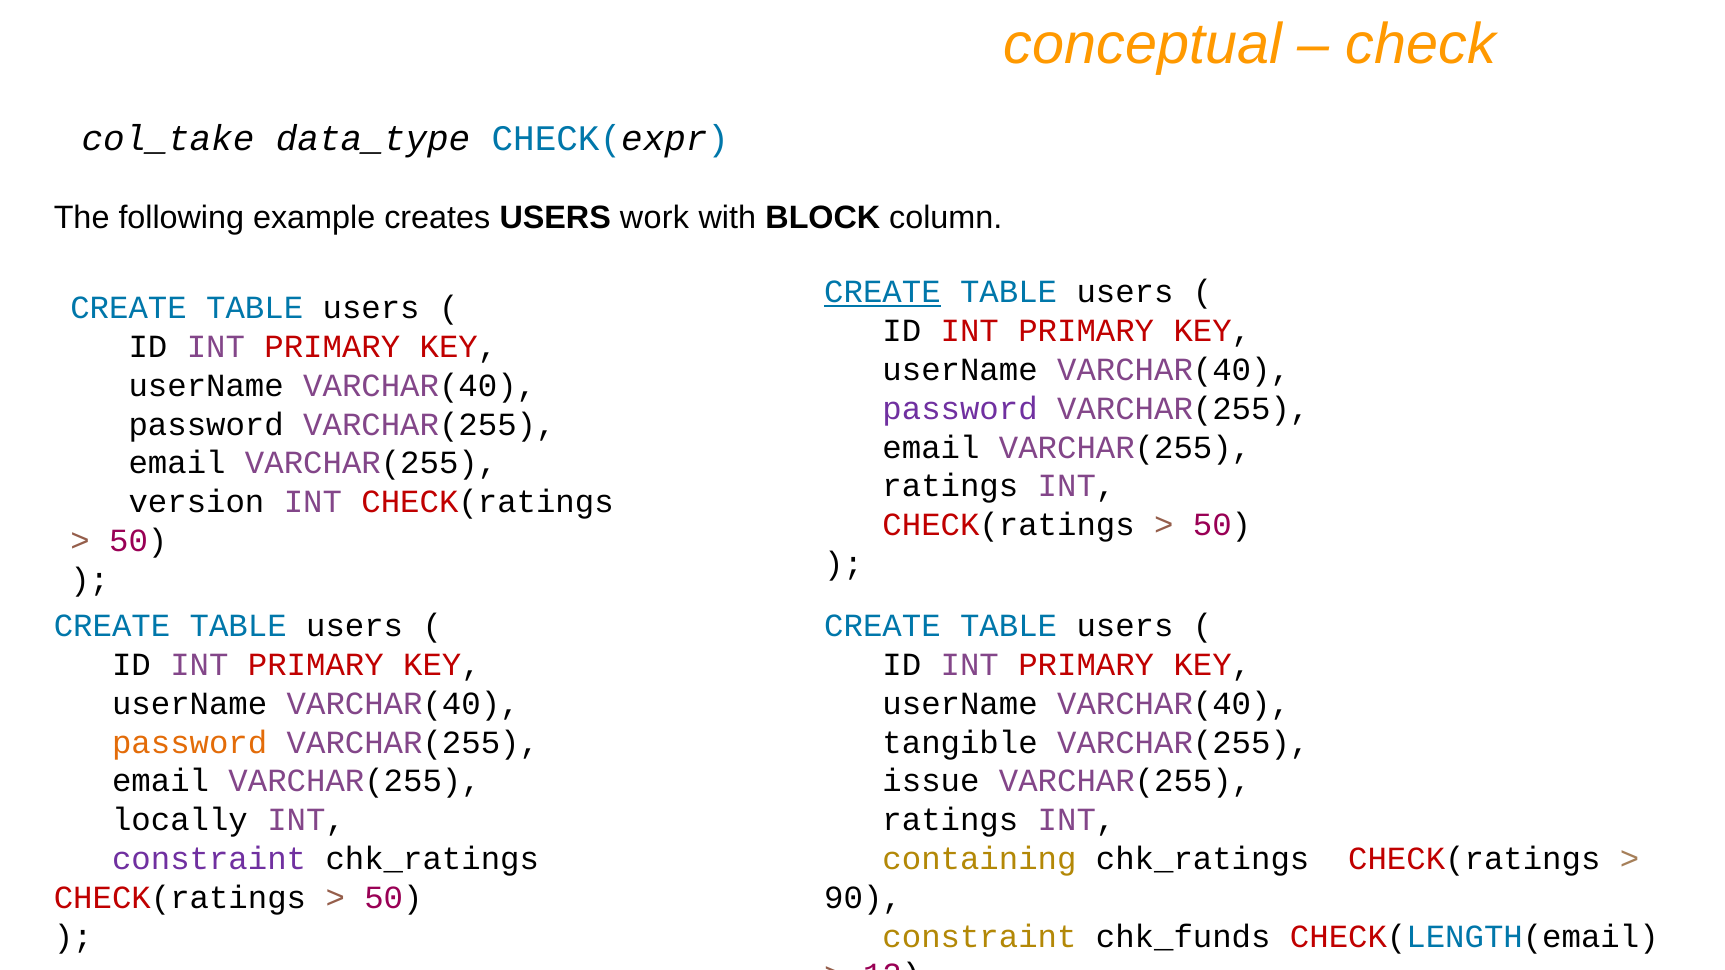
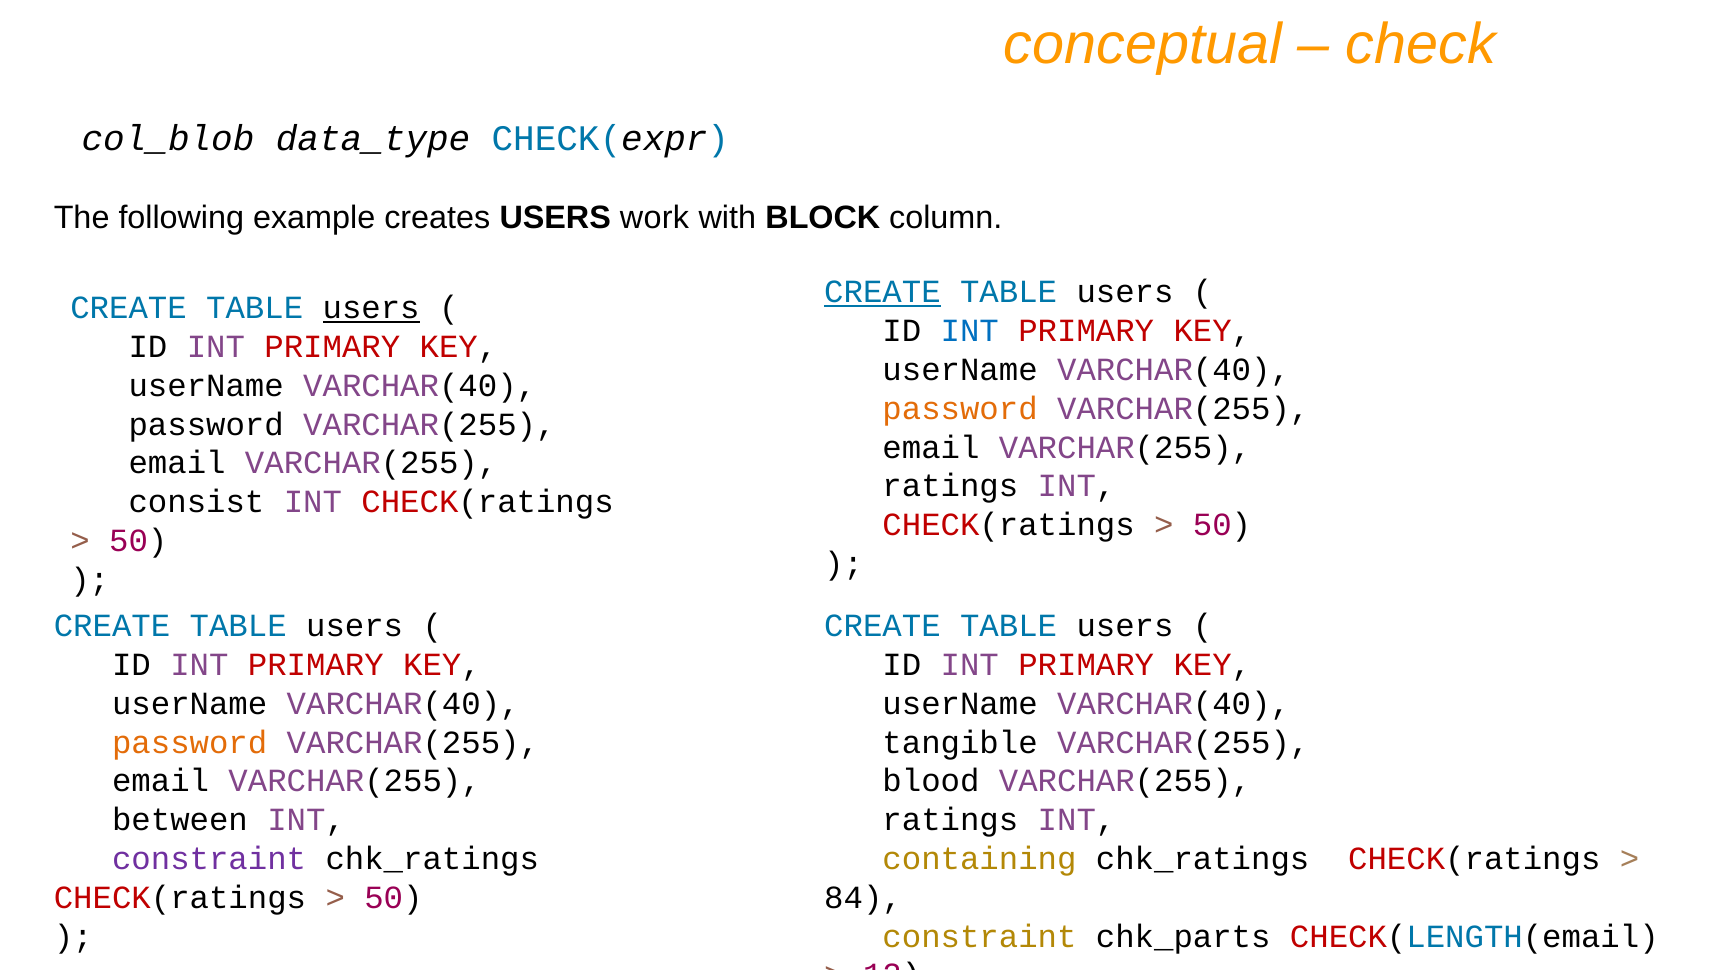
col_take: col_take -> col_blob
users at (371, 308) underline: none -> present
INT at (970, 331) colour: red -> blue
password at (960, 409) colour: purple -> orange
version: version -> consist
issue: issue -> blood
locally: locally -> between
90: 90 -> 84
chk_funds: chk_funds -> chk_parts
